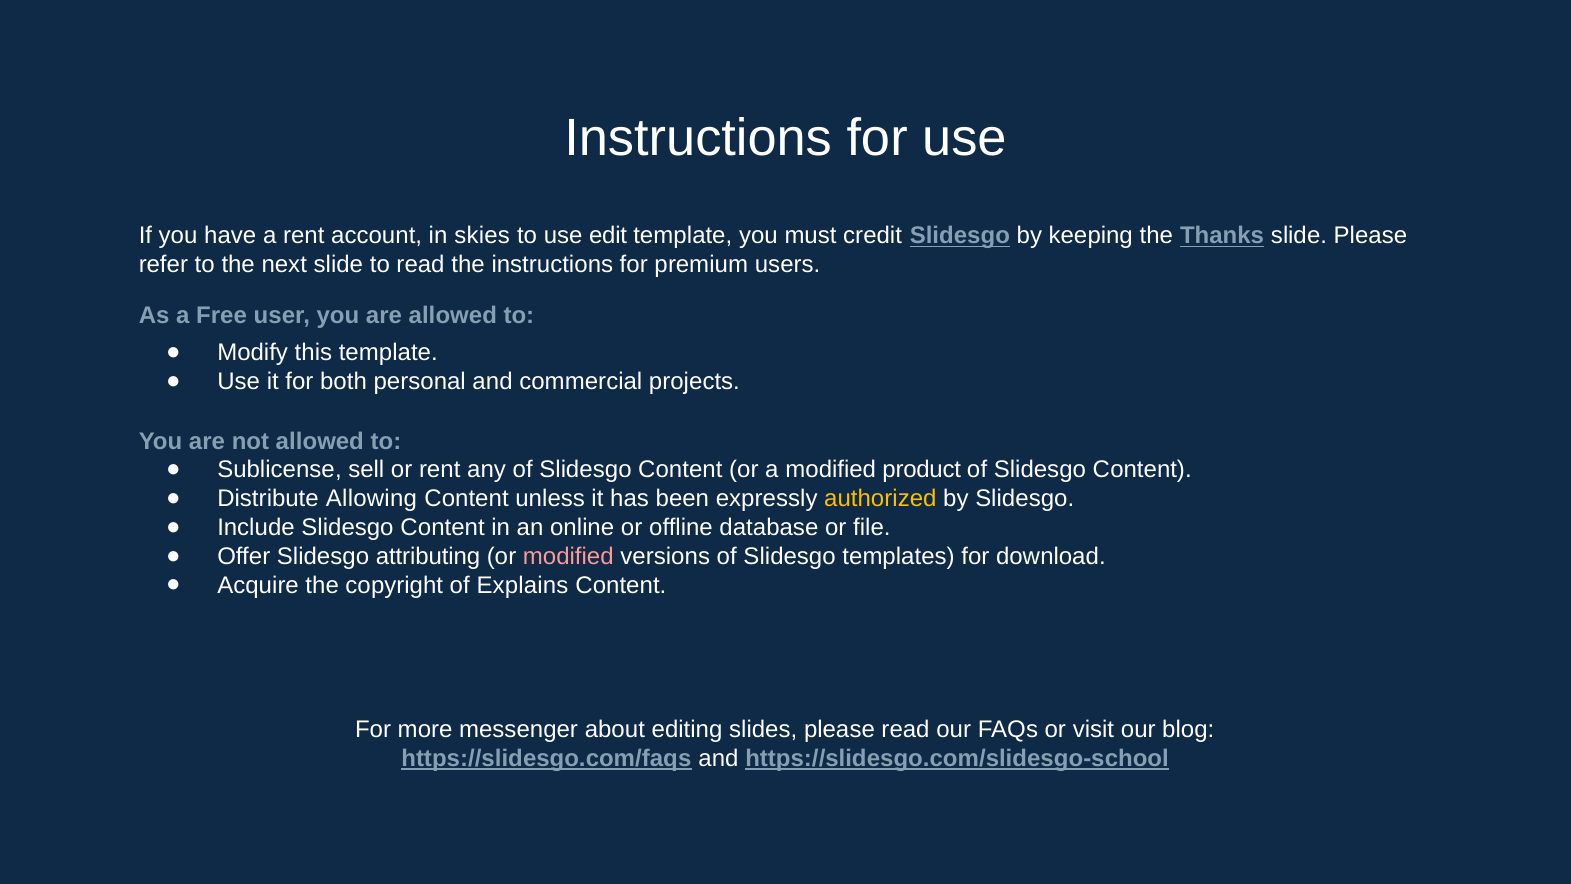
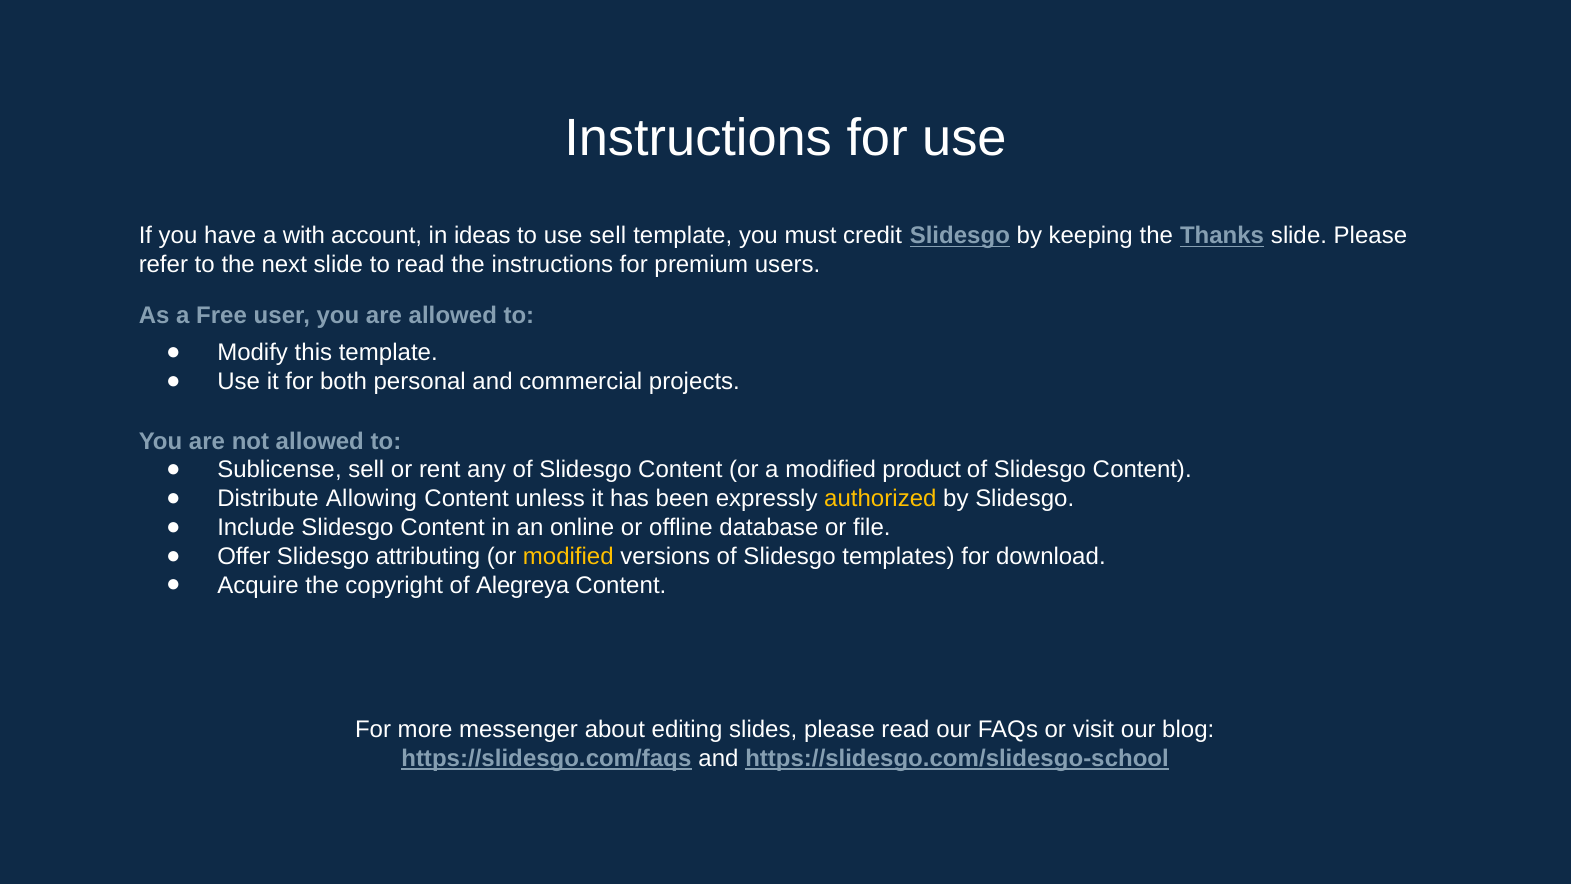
a rent: rent -> with
skies: skies -> ideas
use edit: edit -> sell
modified at (568, 556) colour: pink -> yellow
Explains: Explains -> Alegreya
